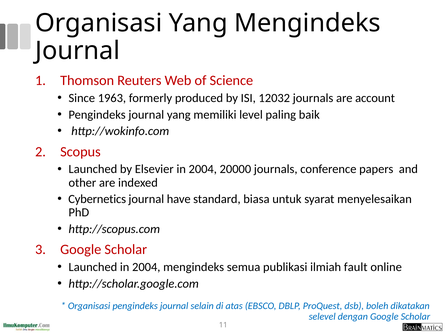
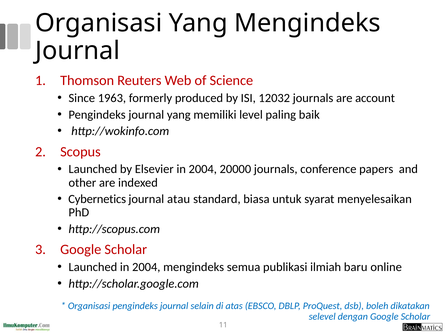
have: have -> atau
fault: fault -> baru
